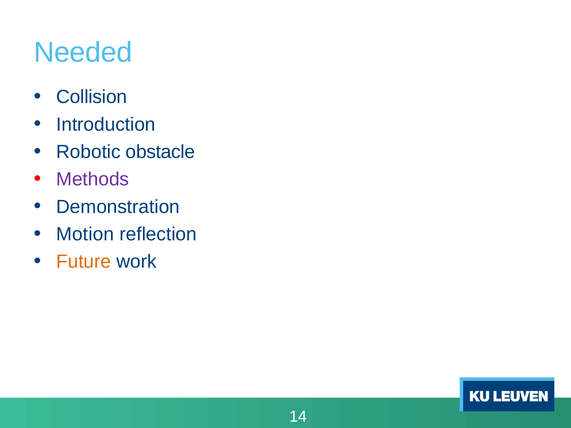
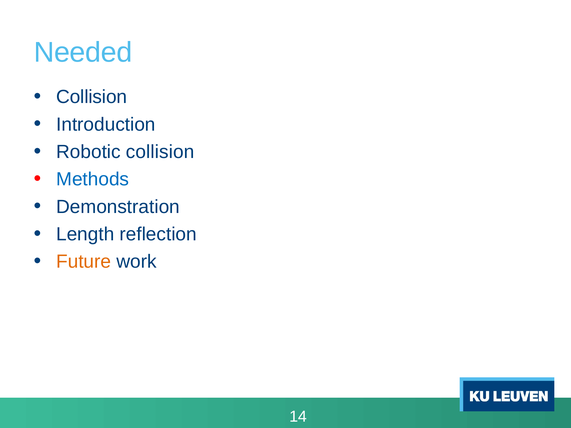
Robotic obstacle: obstacle -> collision
Methods colour: purple -> blue
Motion: Motion -> Length
